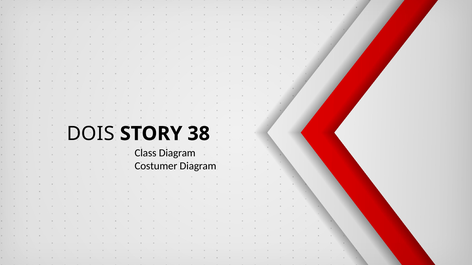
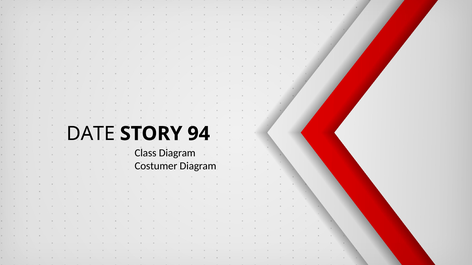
DOIS: DOIS -> DATE
38: 38 -> 94
